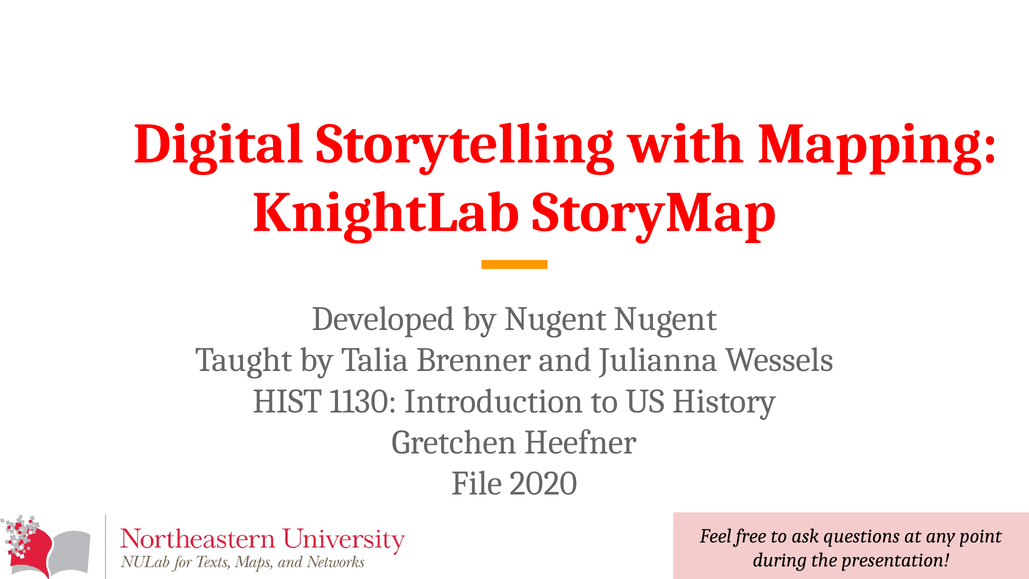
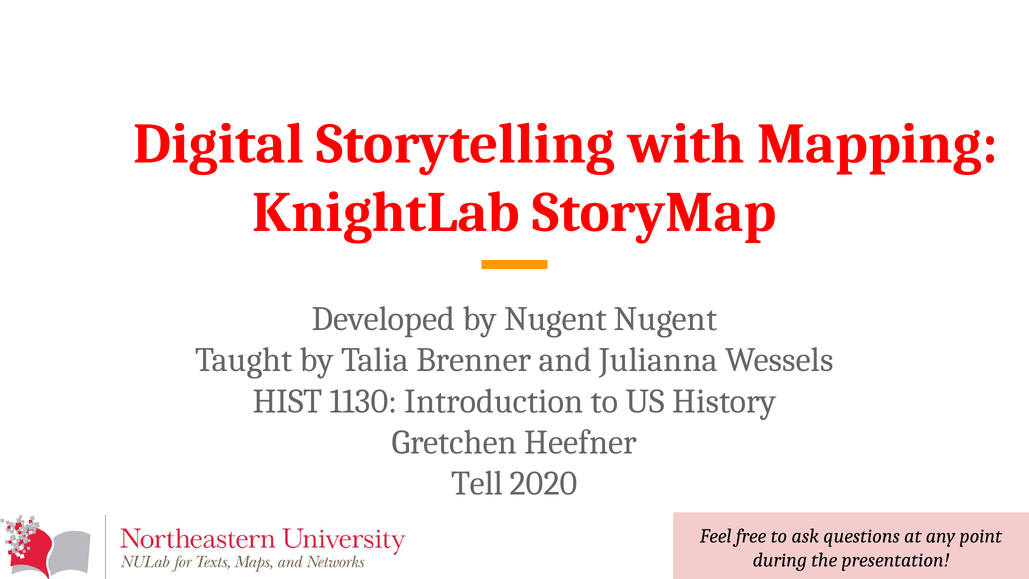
File: File -> Tell
